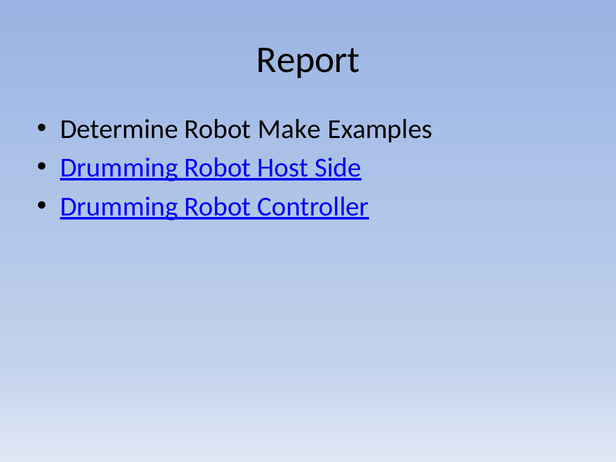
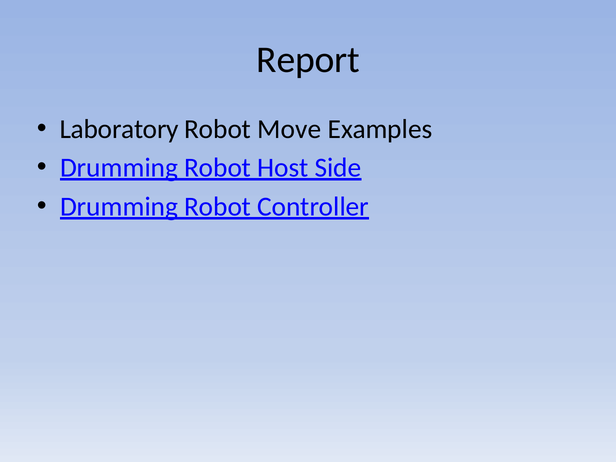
Determine: Determine -> Laboratory
Make: Make -> Move
